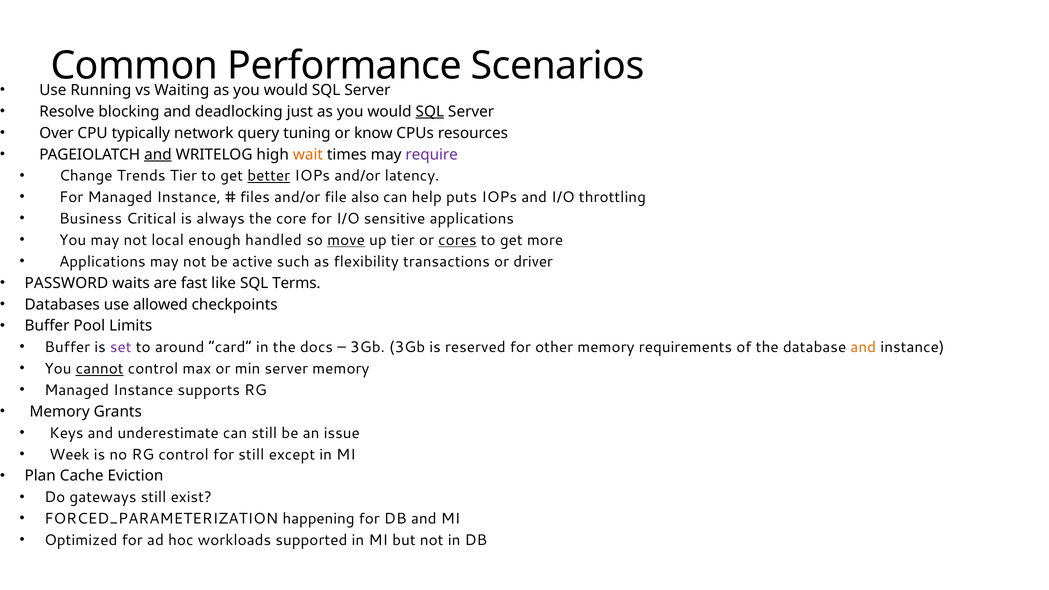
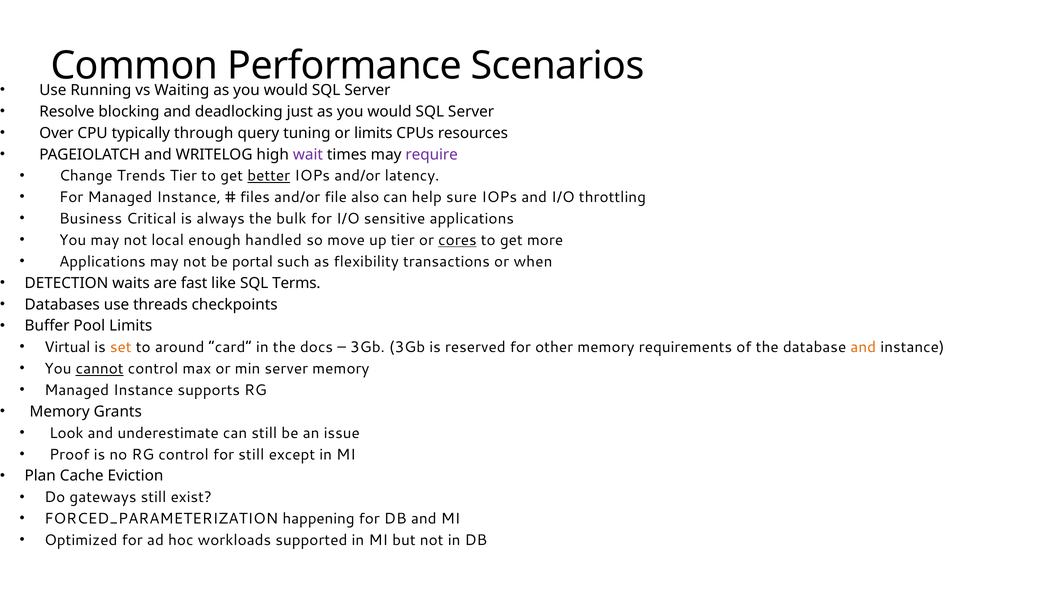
SQL at (430, 112) underline: present -> none
network: network -> through
or know: know -> limits
and at (158, 154) underline: present -> none
wait colour: orange -> purple
puts: puts -> sure
core: core -> bulk
move underline: present -> none
active: active -> portal
driver: driver -> when
PASSWORD: PASSWORD -> DETECTION
allowed: allowed -> threads
Buffer at (67, 347): Buffer -> Virtual
set colour: purple -> orange
Keys: Keys -> Look
Week: Week -> Proof
